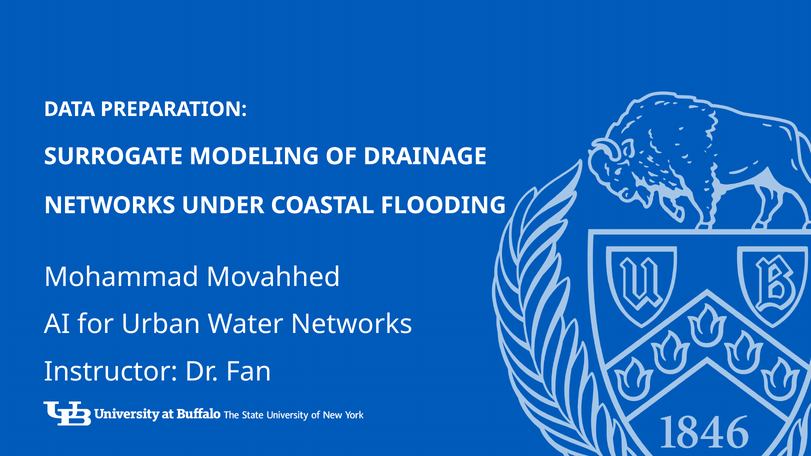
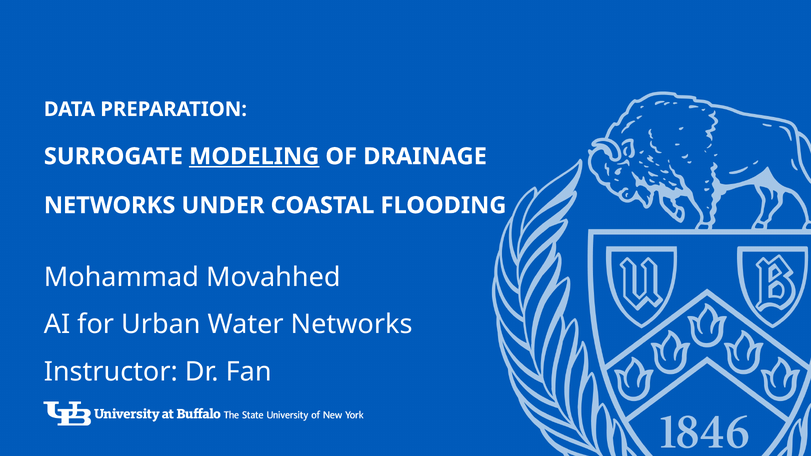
MODELING underline: none -> present
